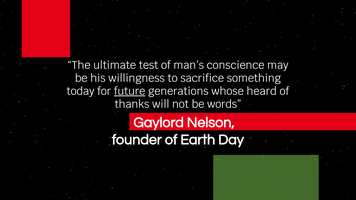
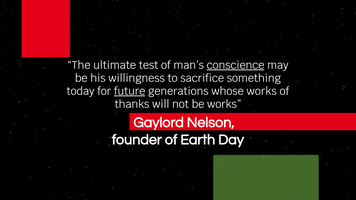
conscience underline: none -> present
whose heard: heard -> works
be words: words -> works
